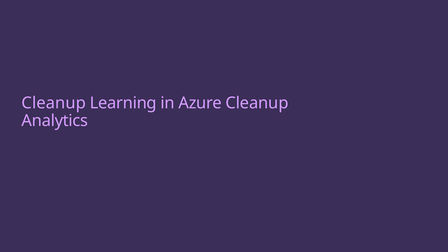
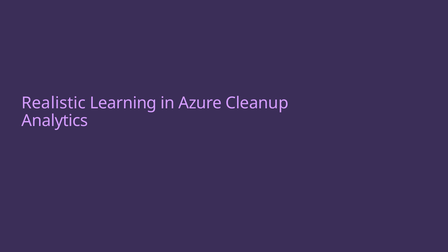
Cleanup at (54, 103): Cleanup -> Realistic
